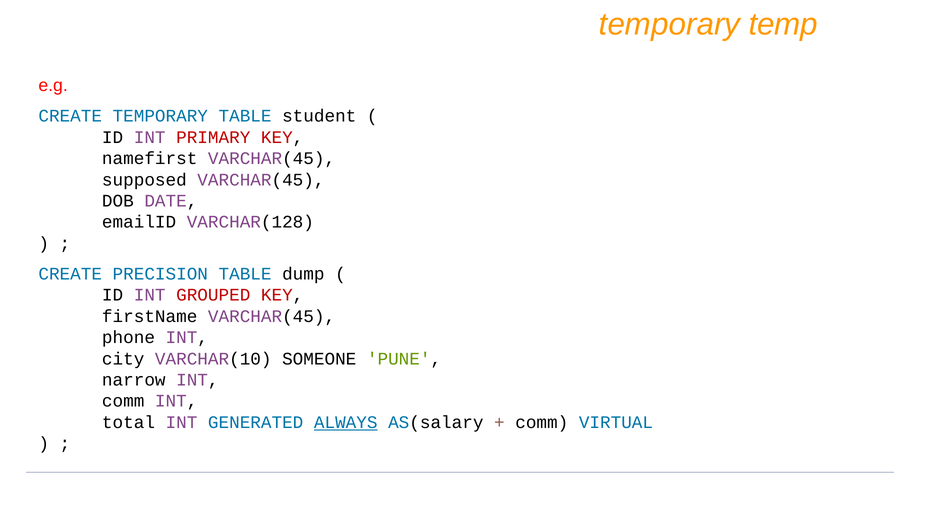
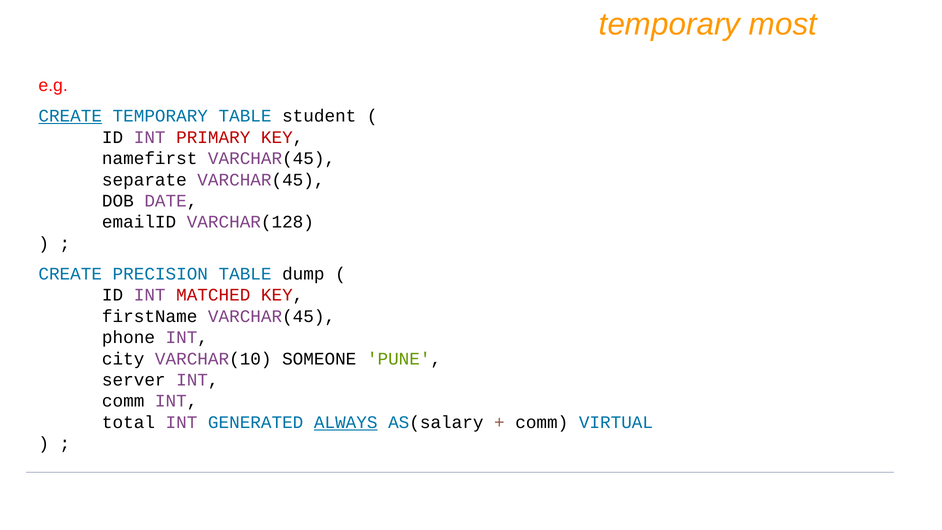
temp: temp -> most
CREATE at (70, 116) underline: none -> present
supposed: supposed -> separate
GROUPED: GROUPED -> MATCHED
narrow: narrow -> server
